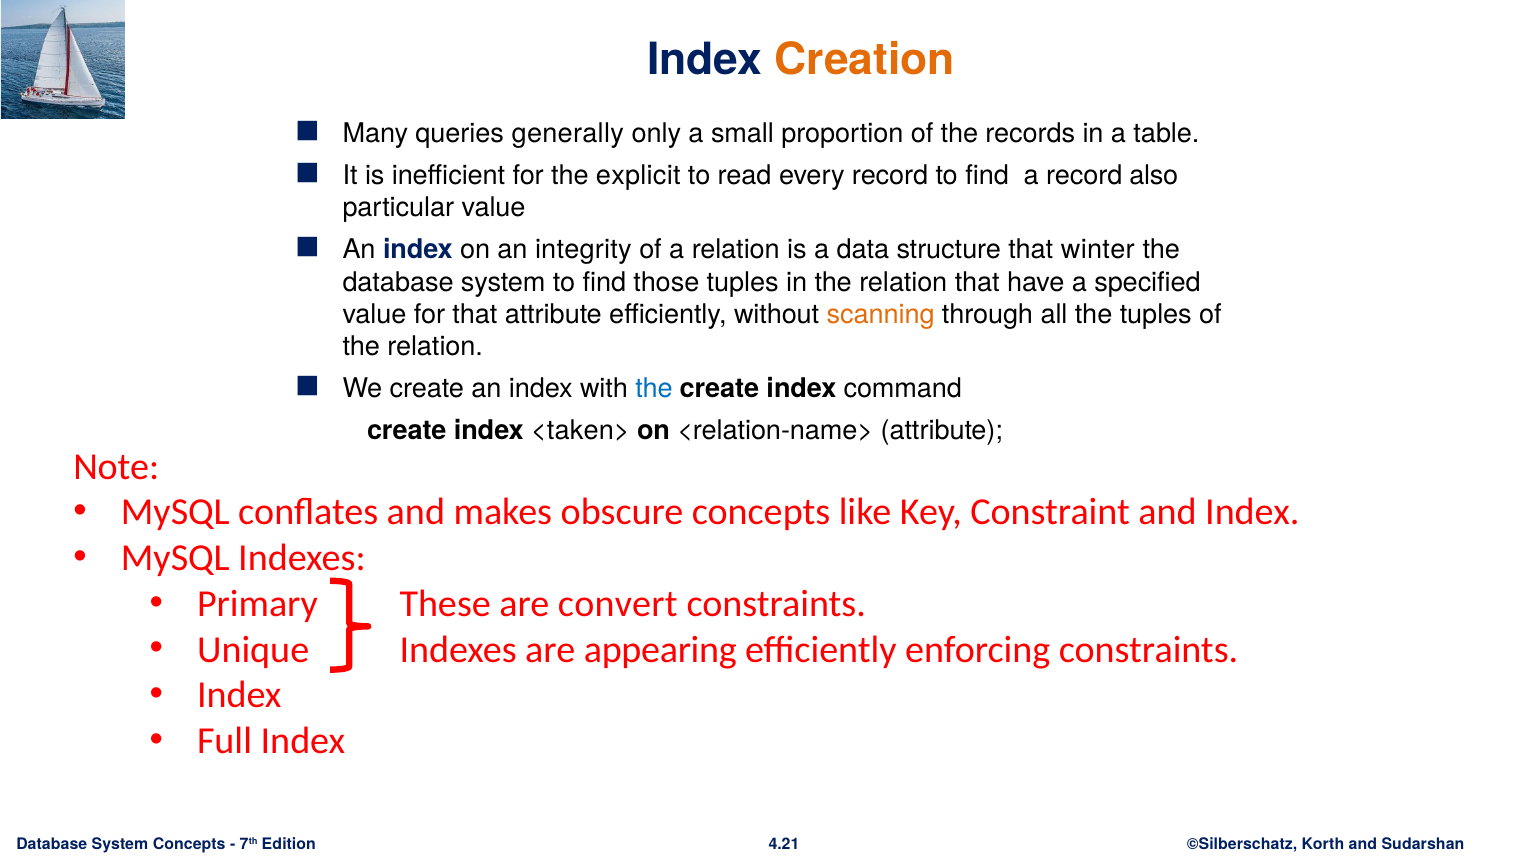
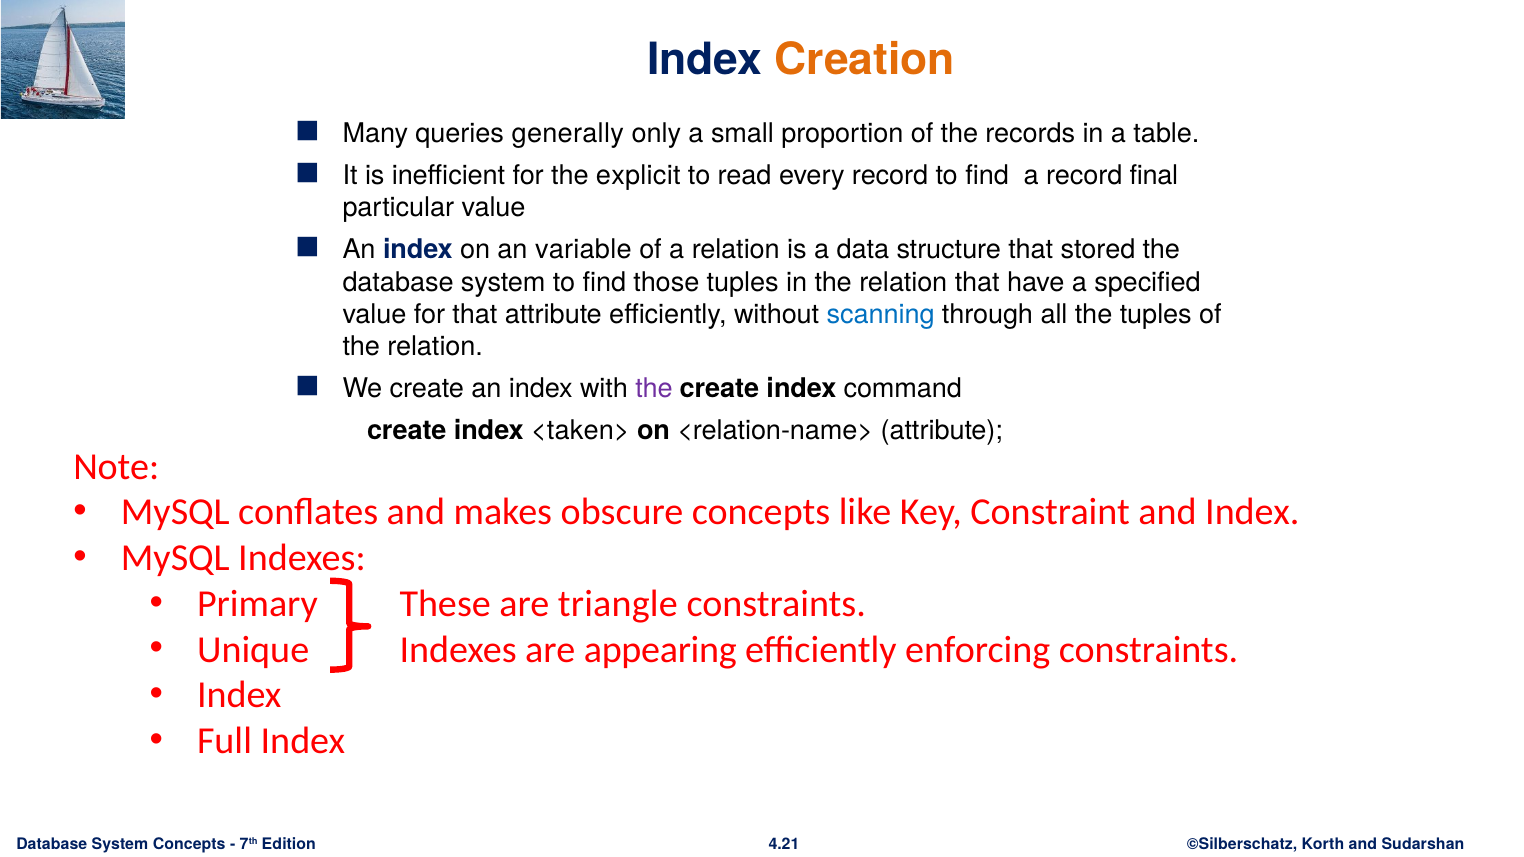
also: also -> final
integrity: integrity -> variable
winter: winter -> stored
scanning colour: orange -> blue
the at (654, 389) colour: blue -> purple
convert: convert -> triangle
